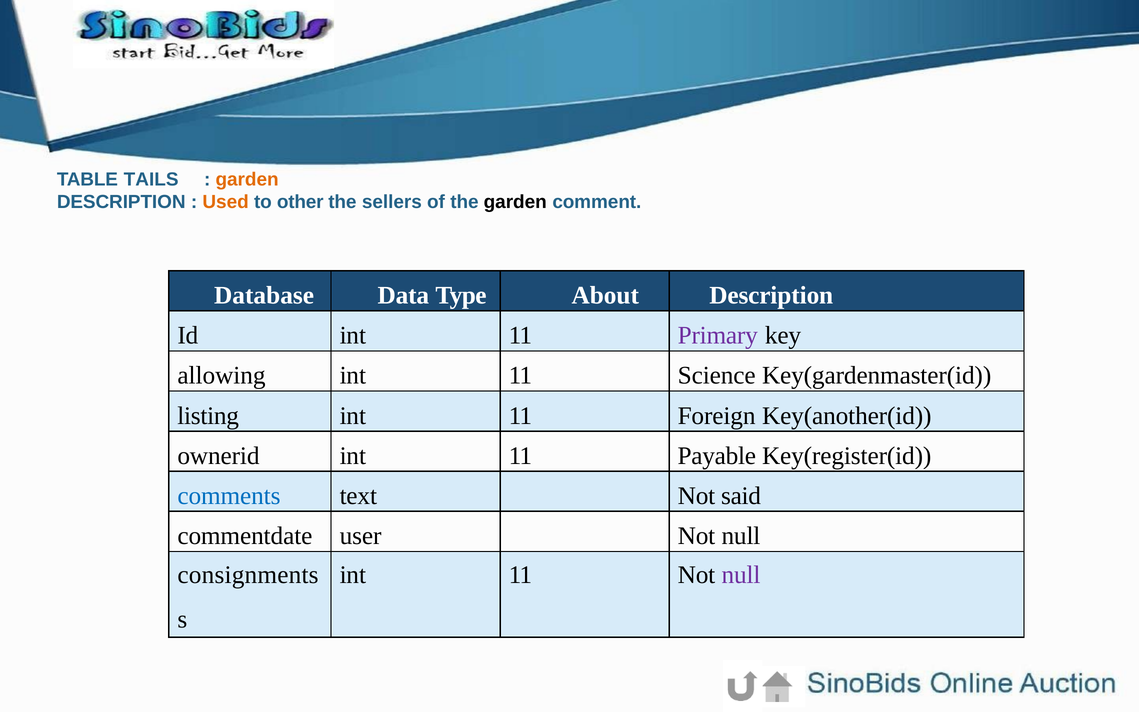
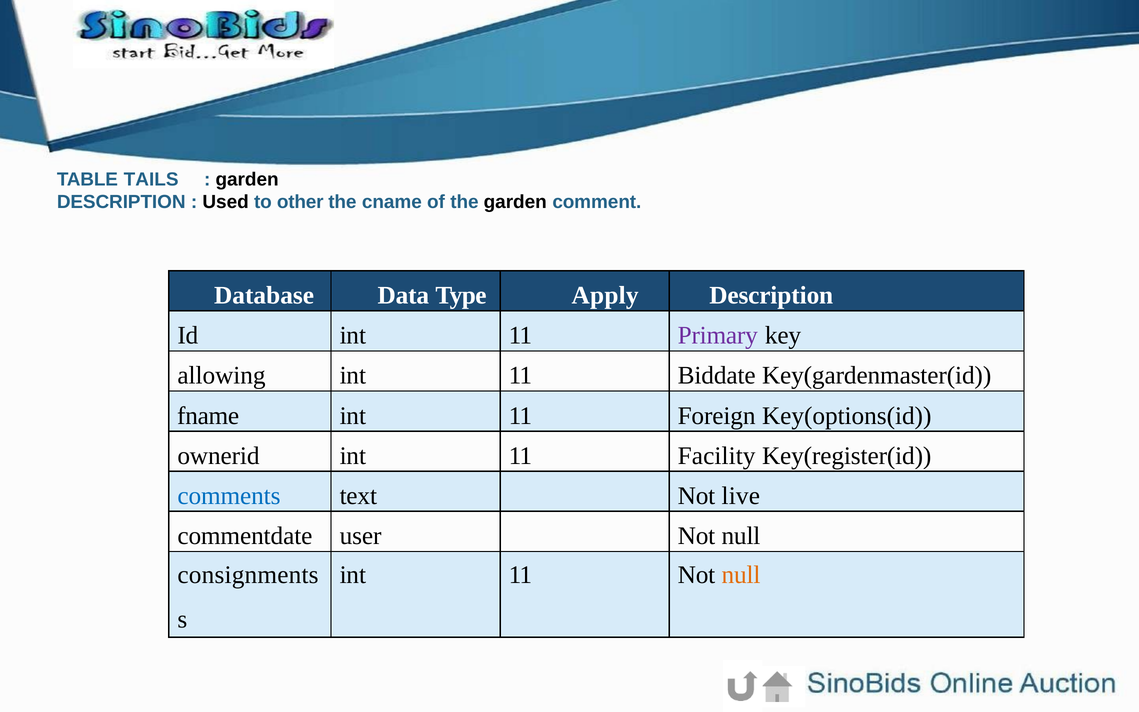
garden at (247, 179) colour: orange -> black
Used colour: orange -> black
sellers: sellers -> cname
About: About -> Apply
Science: Science -> Biddate
listing: listing -> fname
Key(another(id: Key(another(id -> Key(options(id
Payable: Payable -> Facility
said: said -> live
null at (741, 575) colour: purple -> orange
